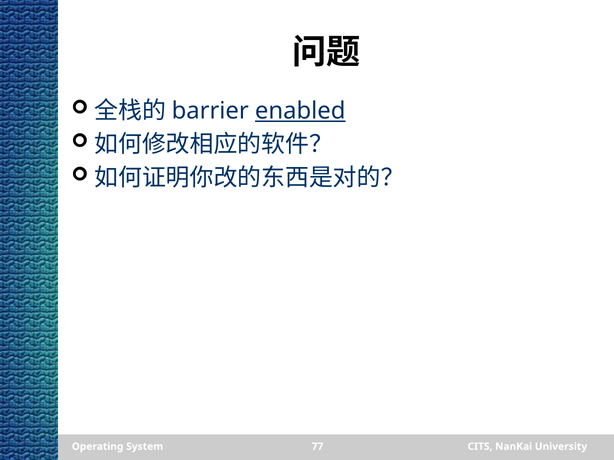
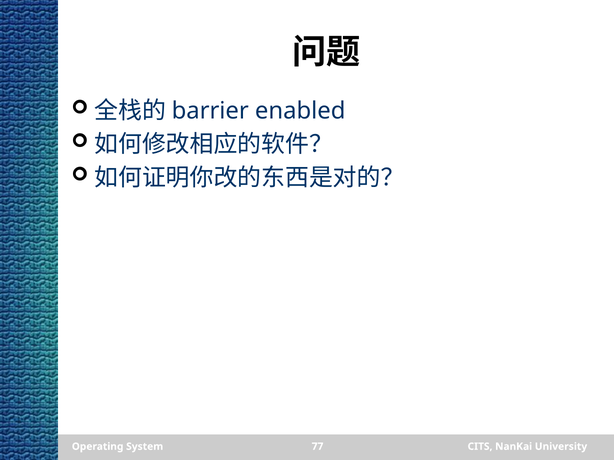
enabled underline: present -> none
